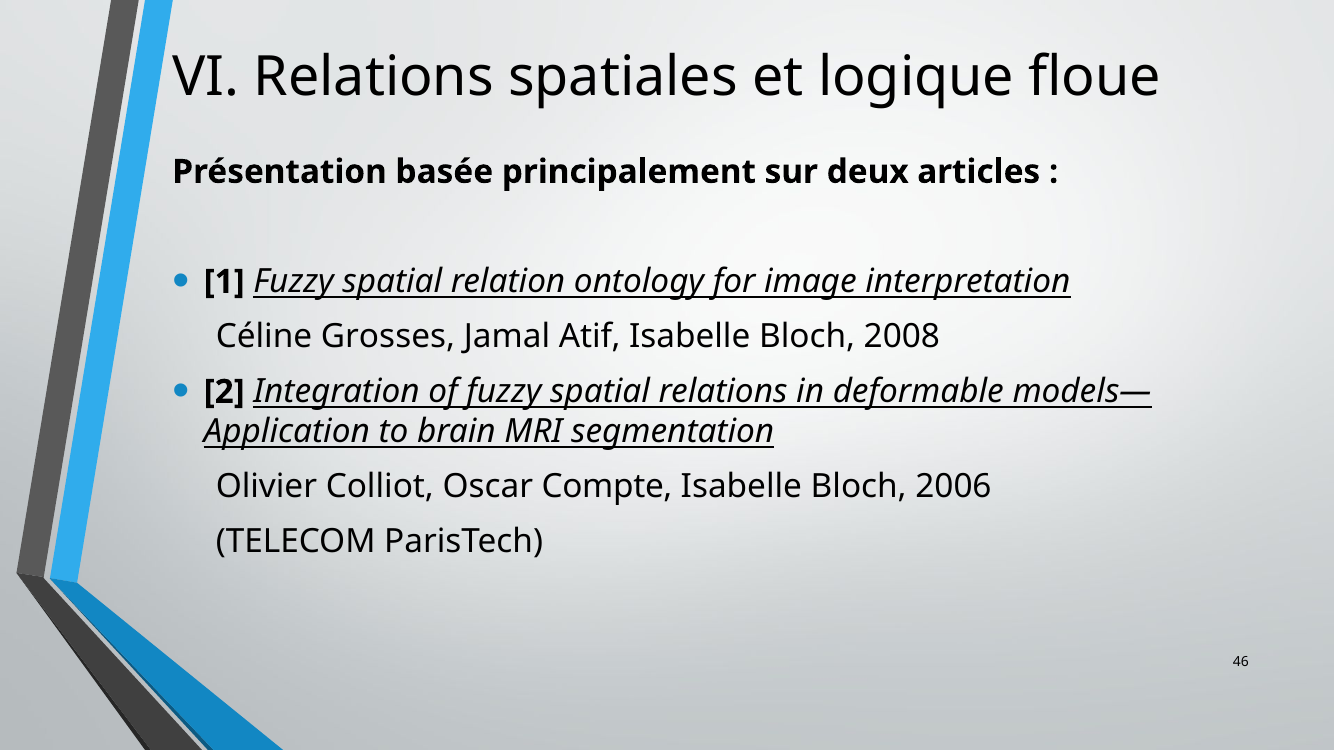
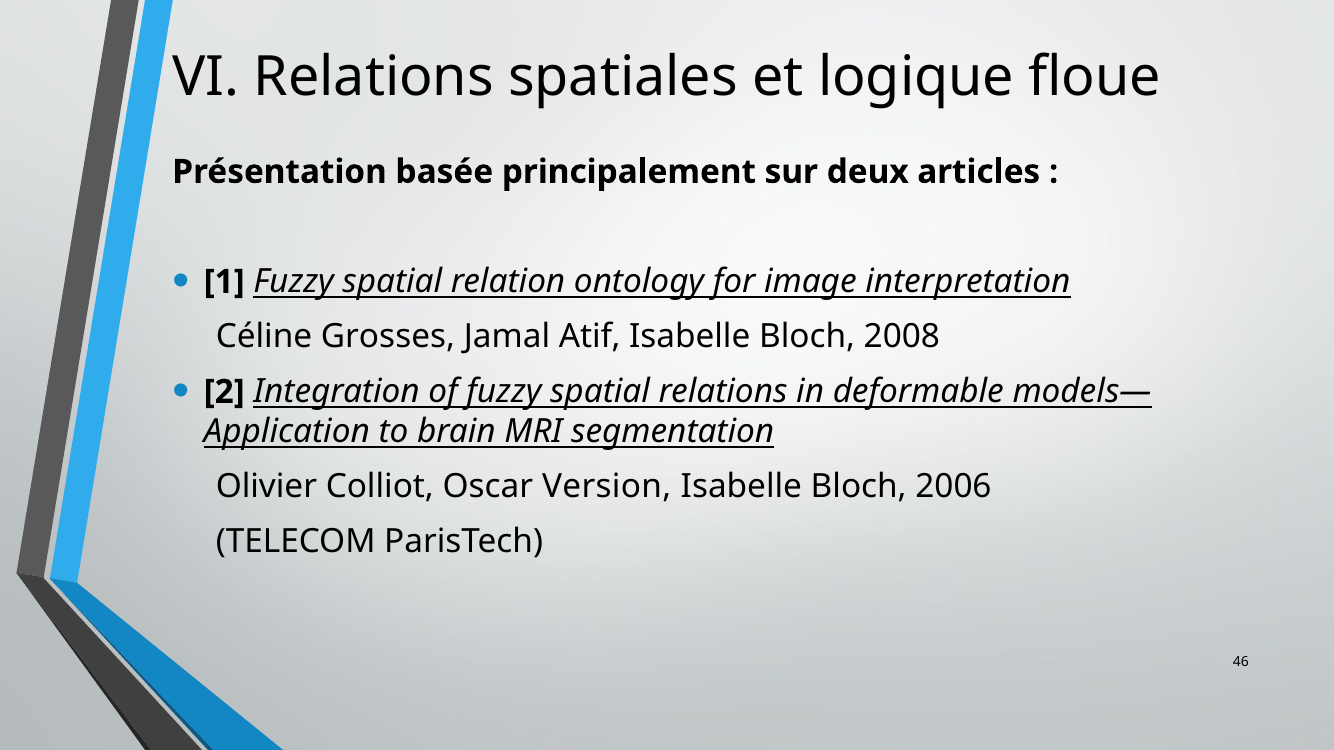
Compte: Compte -> Version
